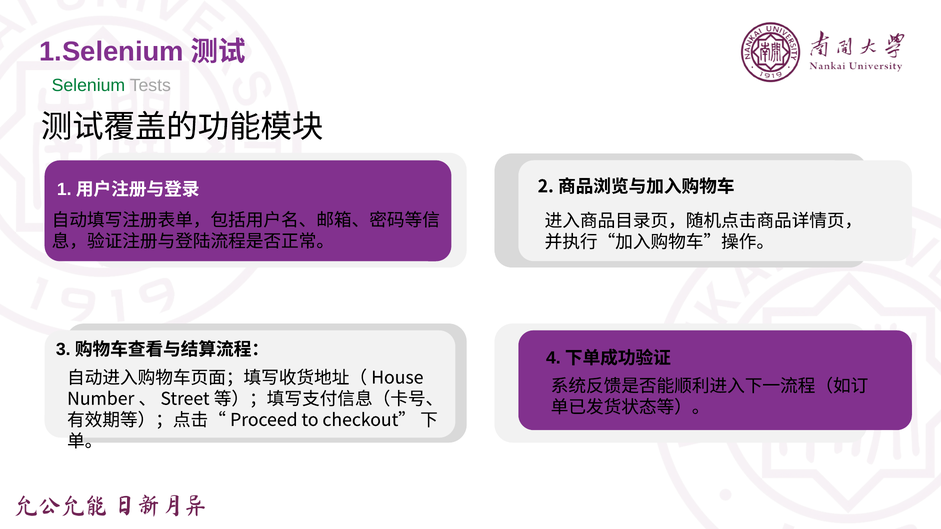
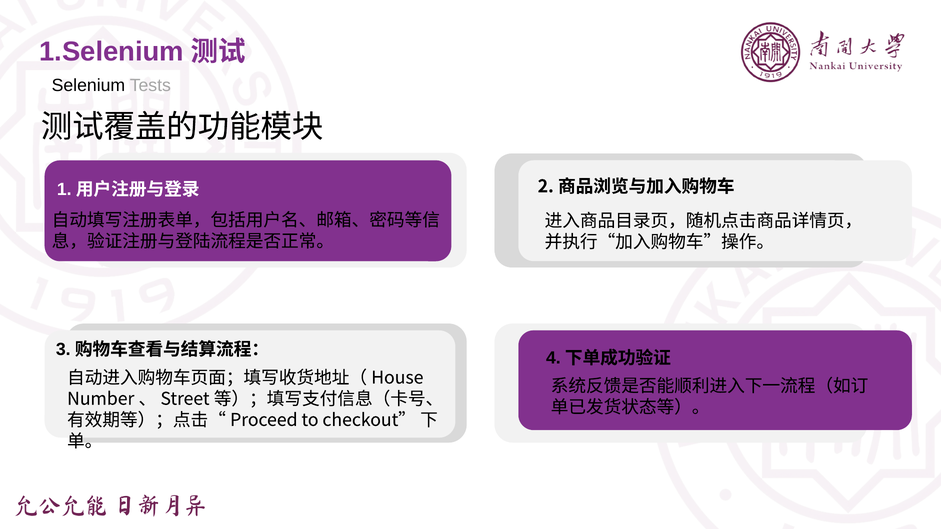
Selenium colour: green -> black
